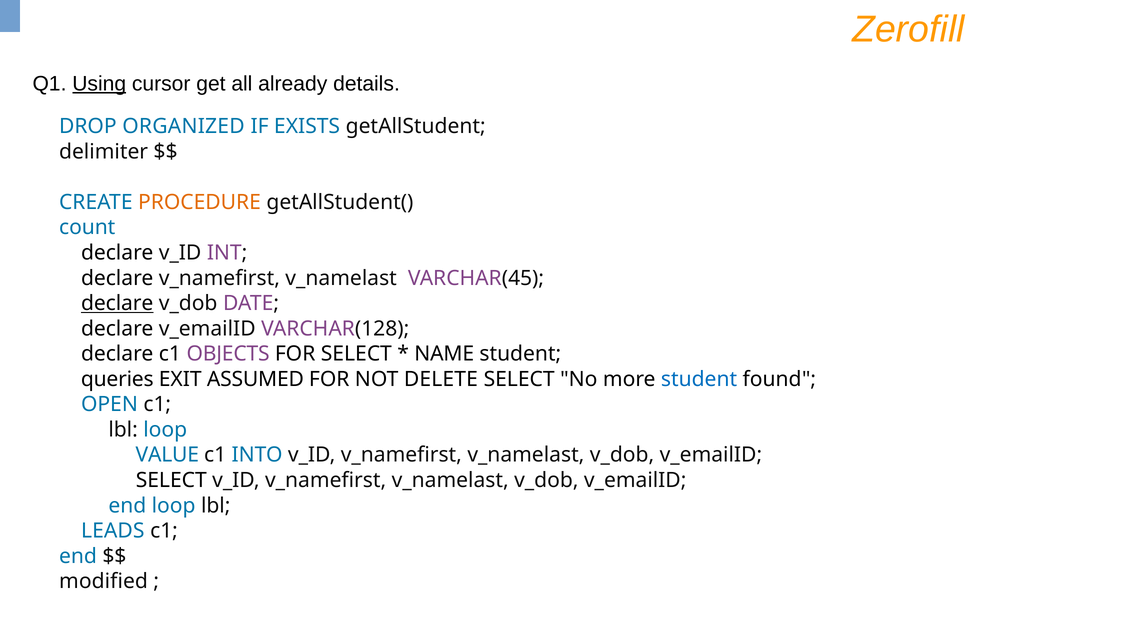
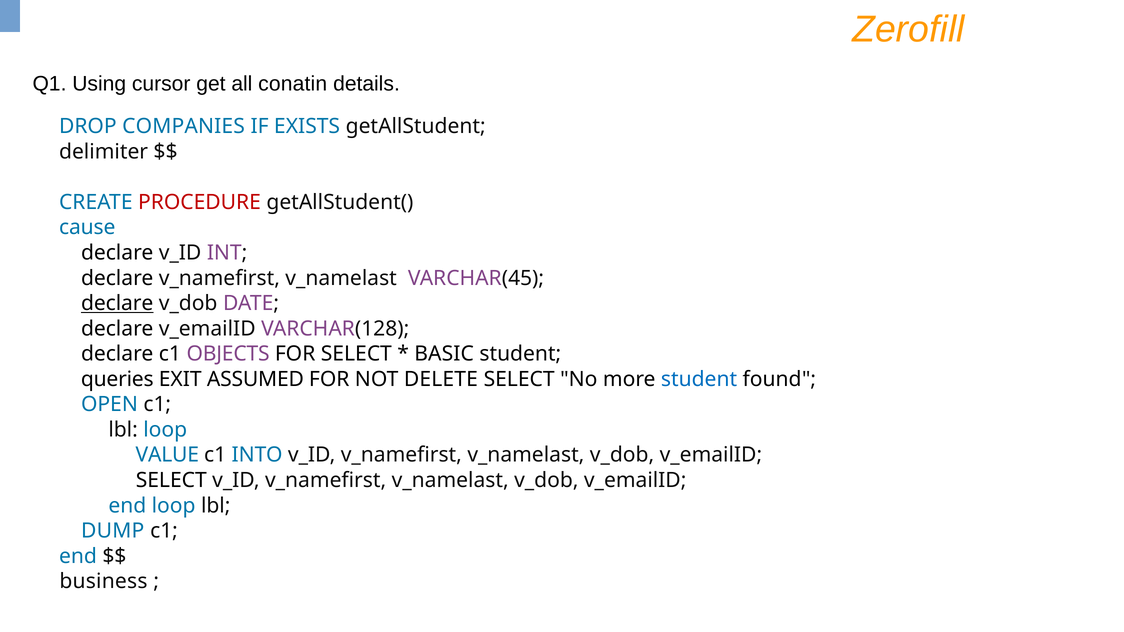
Using underline: present -> none
already: already -> conatin
ORGANIZED: ORGANIZED -> COMPANIES
PROCEDURE colour: orange -> red
count: count -> cause
NAME: NAME -> BASIC
LEADS: LEADS -> DUMP
modified: modified -> business
